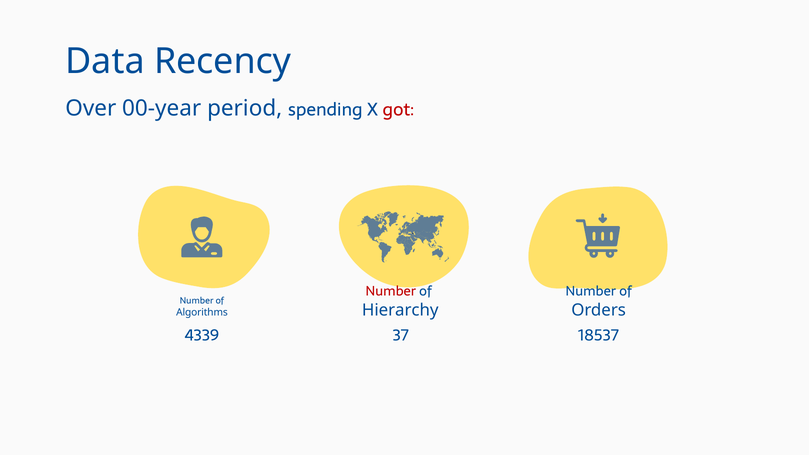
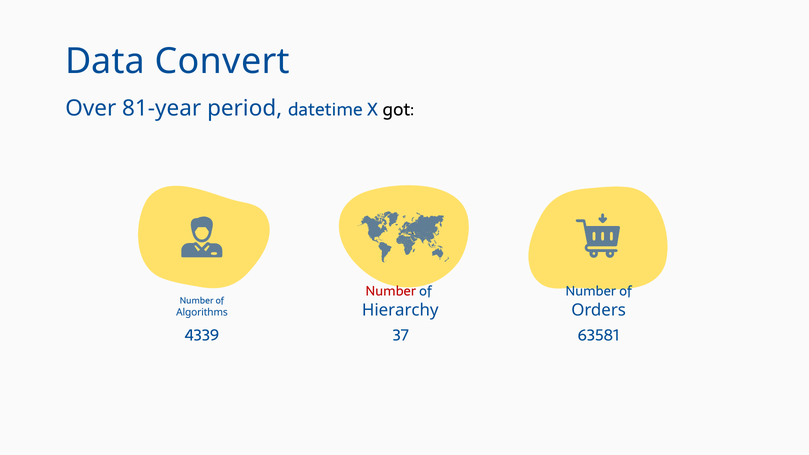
Recency: Recency -> Convert
00-year: 00-year -> 81-year
spending: spending -> datetime
got colour: red -> black
18537: 18537 -> 63581
